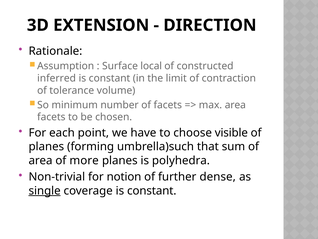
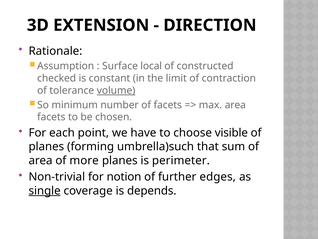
inferred: inferred -> checked
volume underline: none -> present
polyhedra: polyhedra -> perimeter
dense: dense -> edges
coverage is constant: constant -> depends
